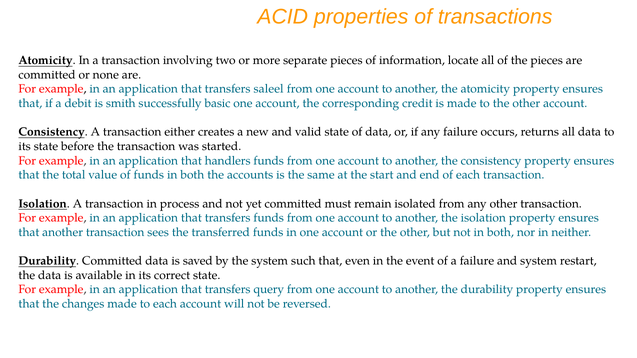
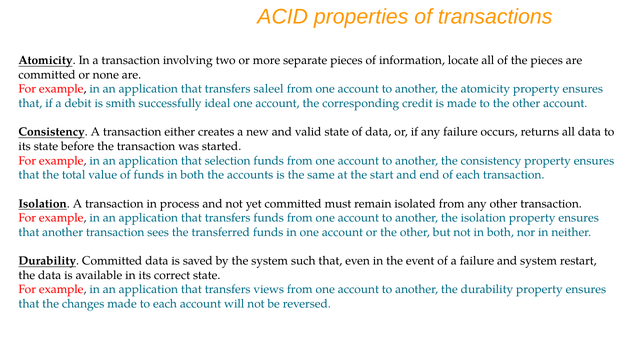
basic: basic -> ideal
handlers: handlers -> selection
query: query -> views
